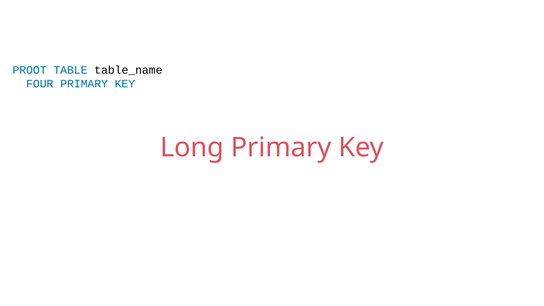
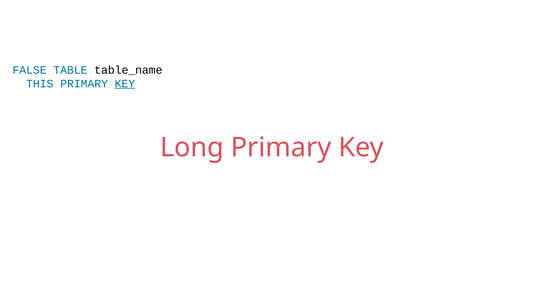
PROOT: PROOT -> FALSE
FOUR: FOUR -> THIS
KEY at (125, 84) underline: none -> present
